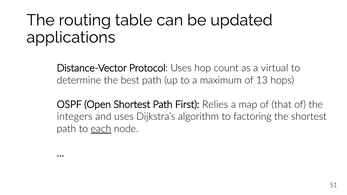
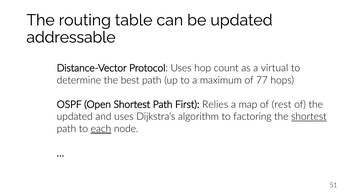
applications: applications -> addressable
13: 13 -> 77
that: that -> rest
integers at (75, 117): integers -> updated
shortest at (309, 117) underline: none -> present
